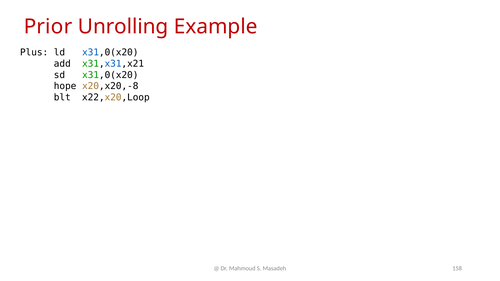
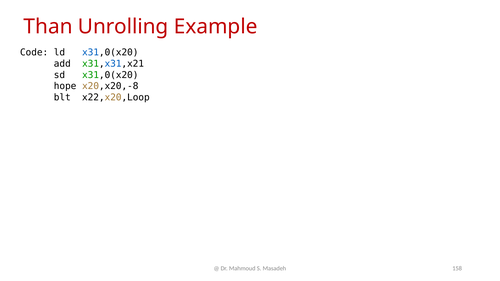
Prior: Prior -> Than
Plus: Plus -> Code
